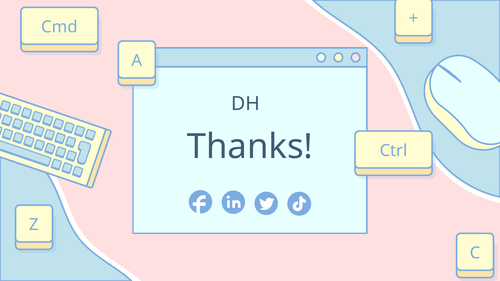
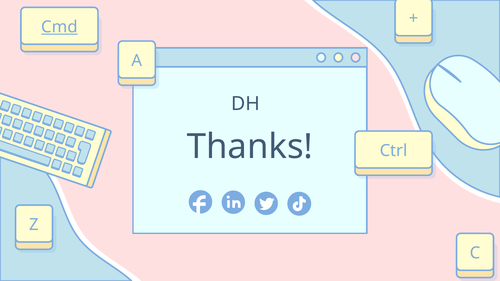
Cmd underline: none -> present
